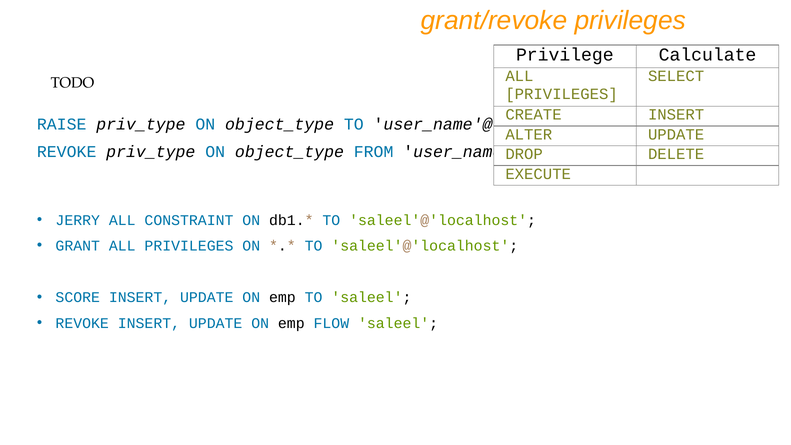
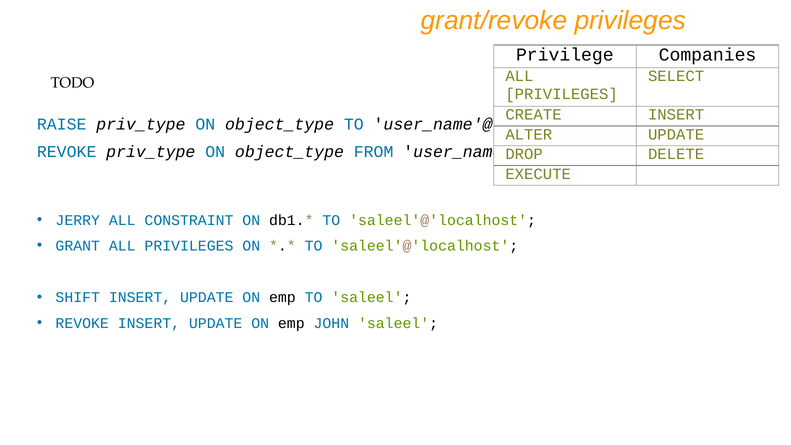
Calculate: Calculate -> Companies
SCORE: SCORE -> SHIFT
FLOW: FLOW -> JOHN
